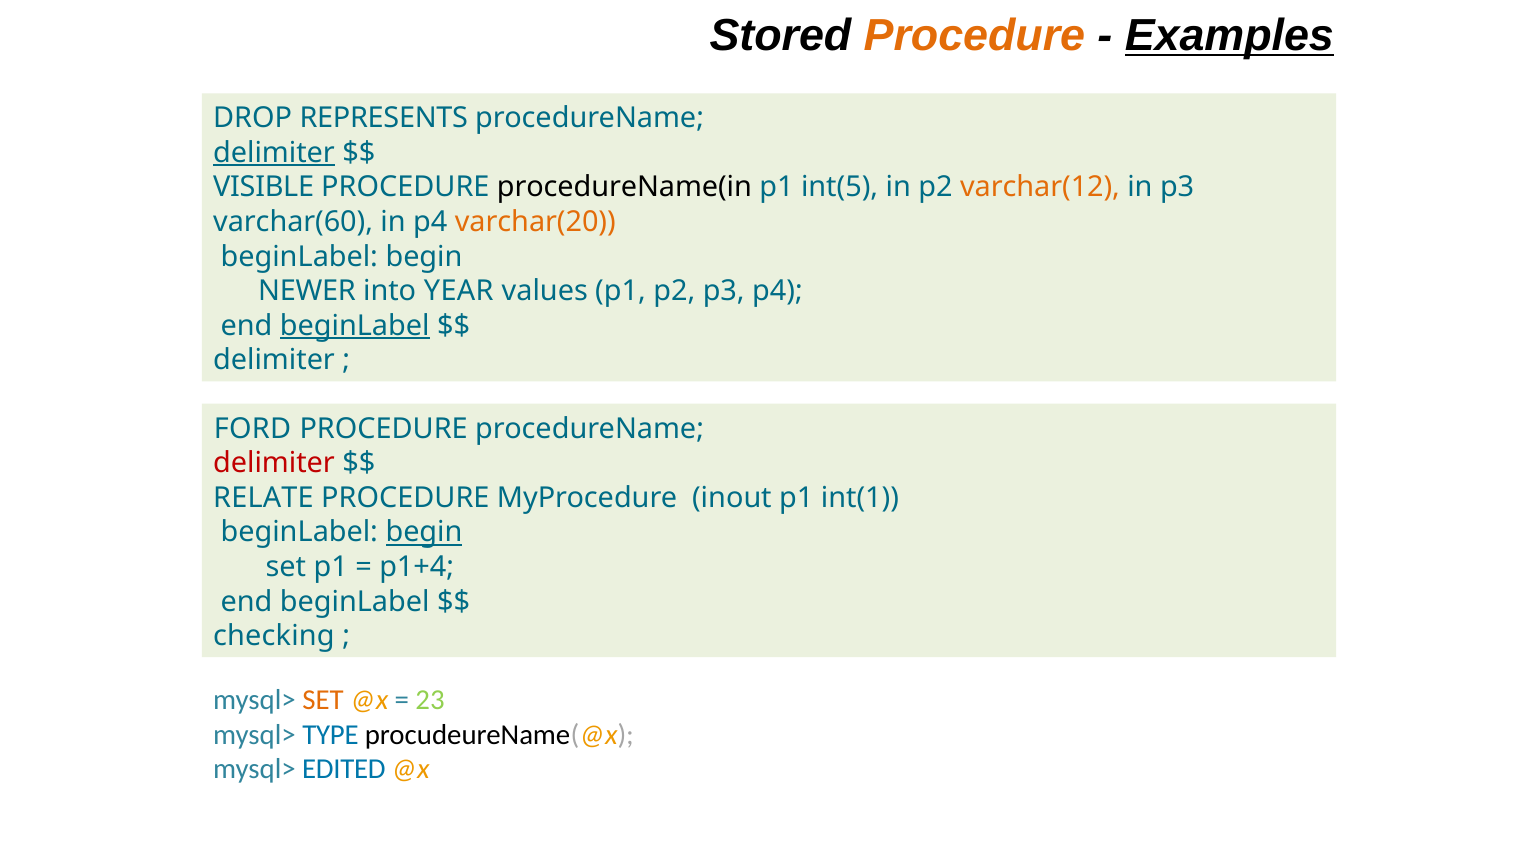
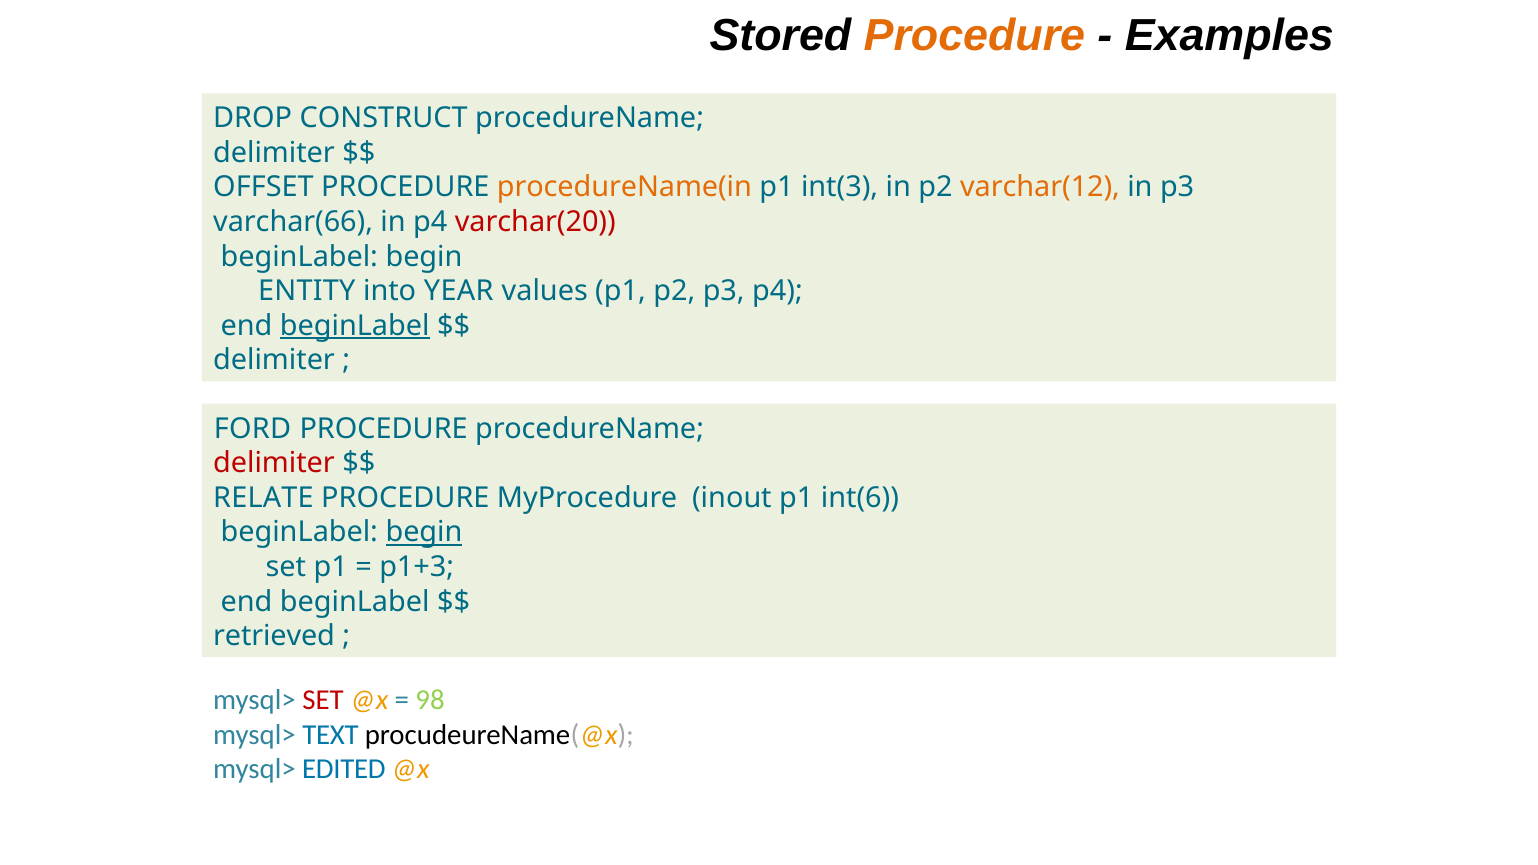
Examples underline: present -> none
REPRESENTS: REPRESENTS -> CONSTRUCT
delimiter at (274, 153) underline: present -> none
VISIBLE: VISIBLE -> OFFSET
procedureName(in colour: black -> orange
int(5: int(5 -> int(3
varchar(60: varchar(60 -> varchar(66
varchar(20 colour: orange -> red
NEWER: NEWER -> ENTITY
int(1: int(1 -> int(6
p1+4: p1+4 -> p1+3
checking: checking -> retrieved
SET at (323, 700) colour: orange -> red
23: 23 -> 98
TYPE: TYPE -> TEXT
